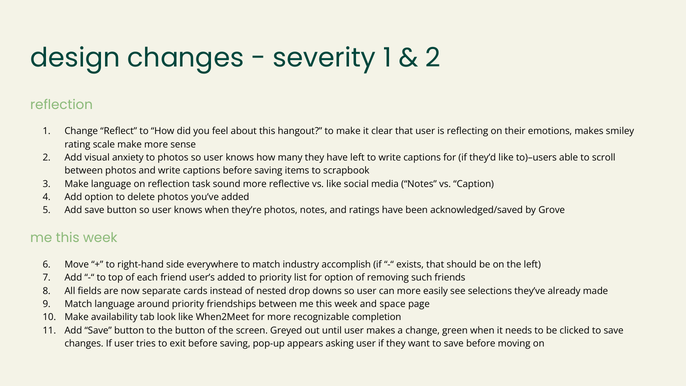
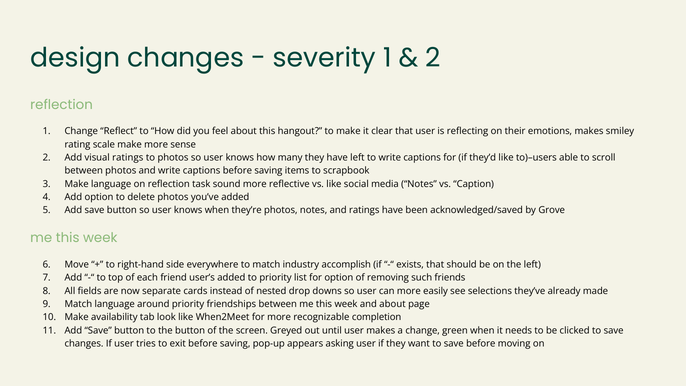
visual anxiety: anxiety -> ratings
and space: space -> about
